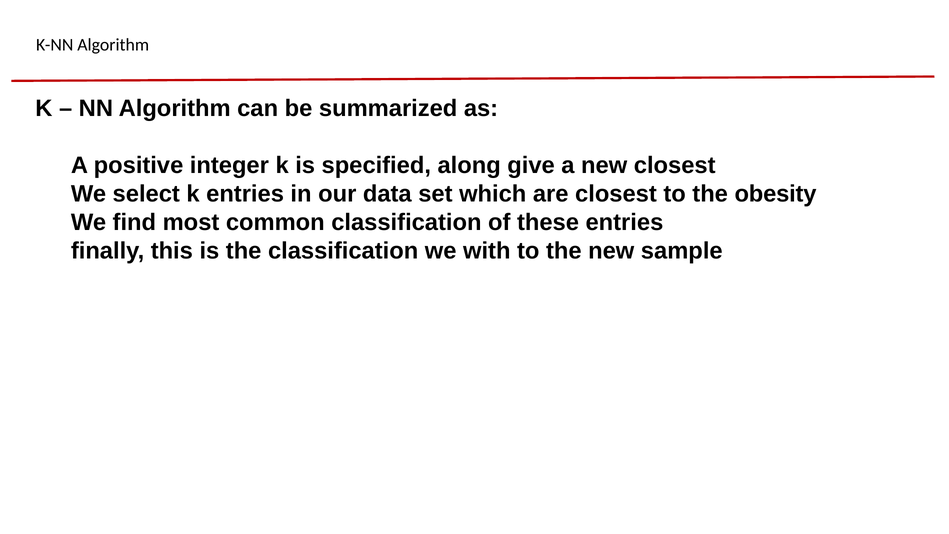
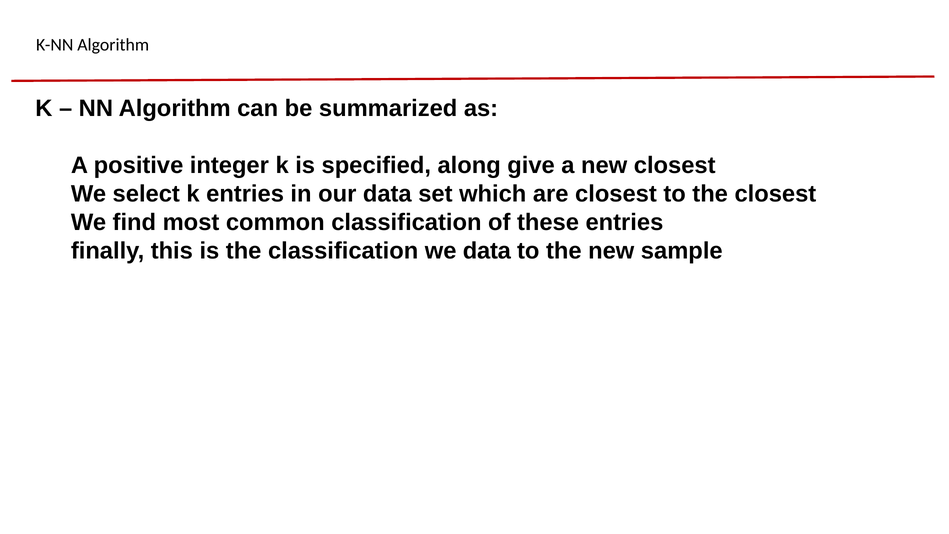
the obesity: obesity -> closest
we with: with -> data
